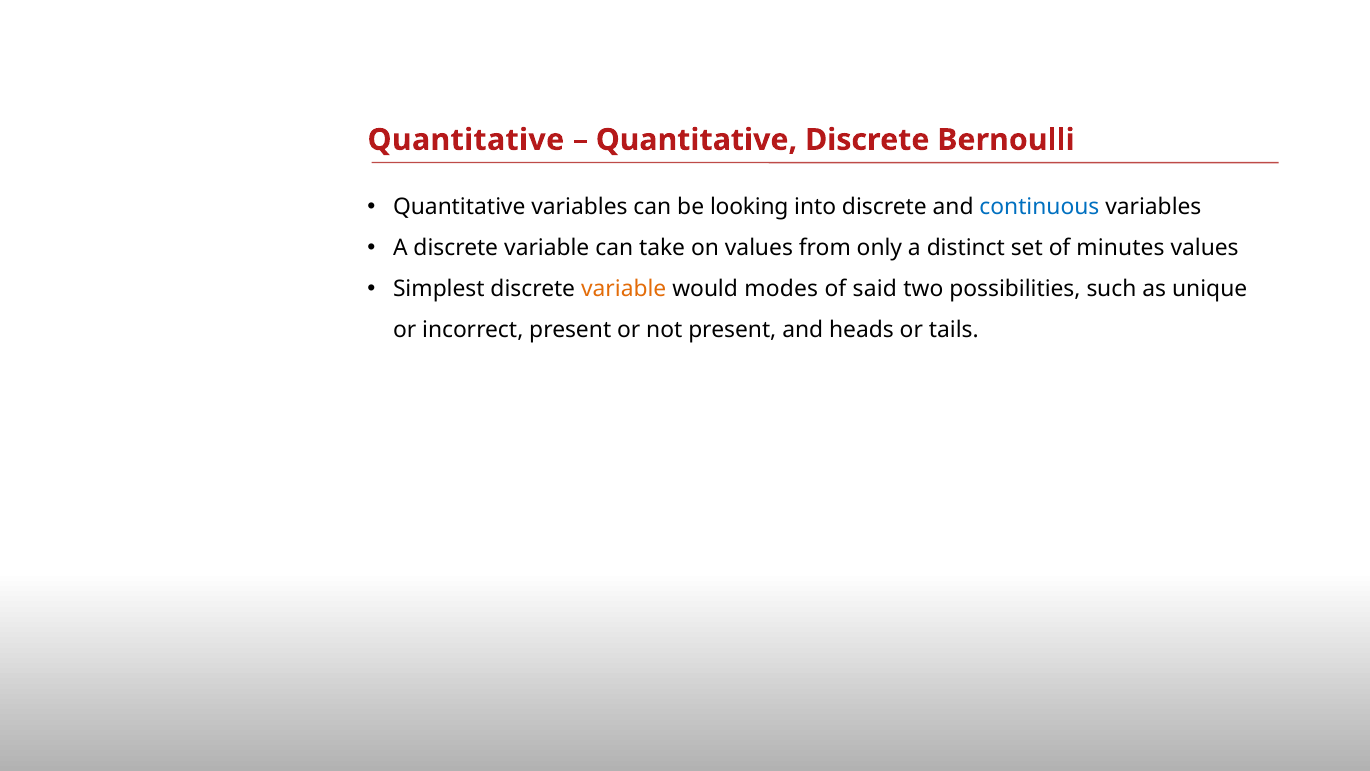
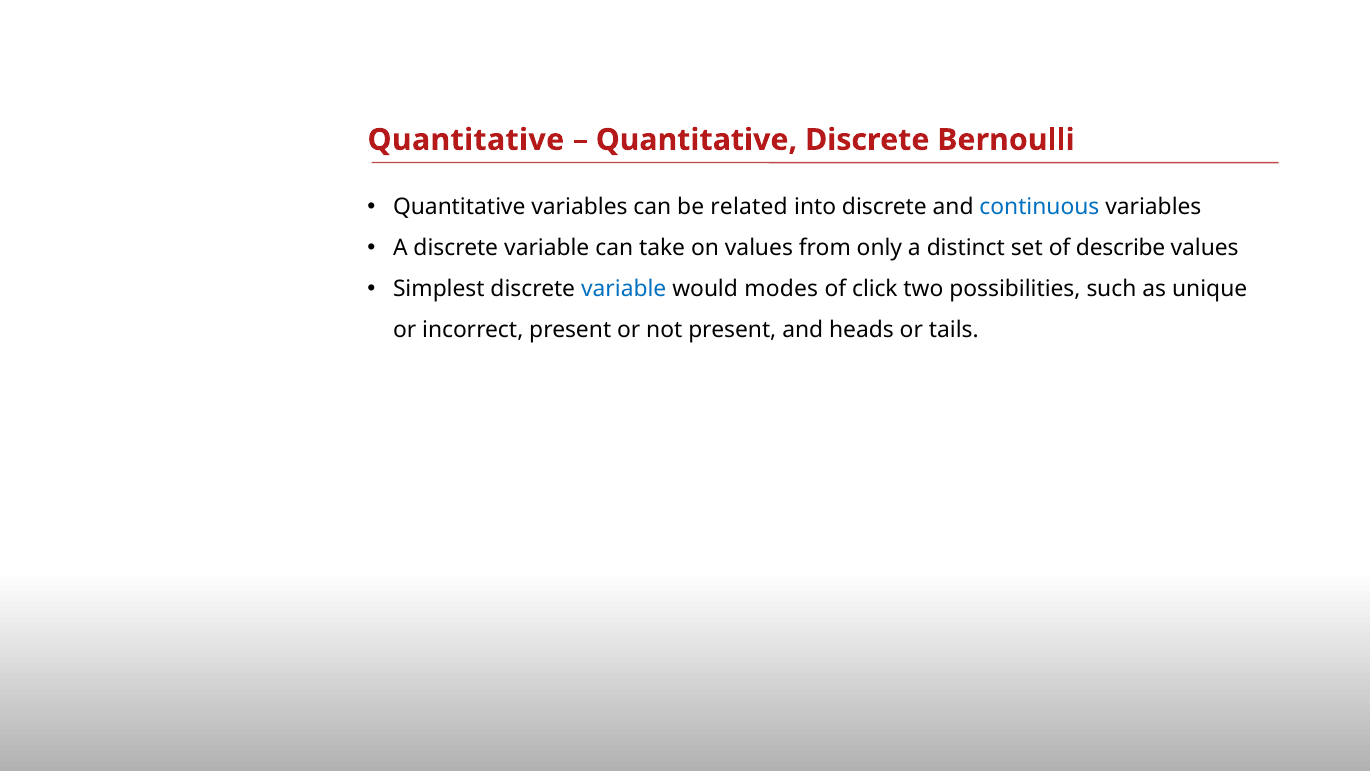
looking: looking -> related
minutes: minutes -> describe
variable at (624, 289) colour: orange -> blue
said: said -> click
